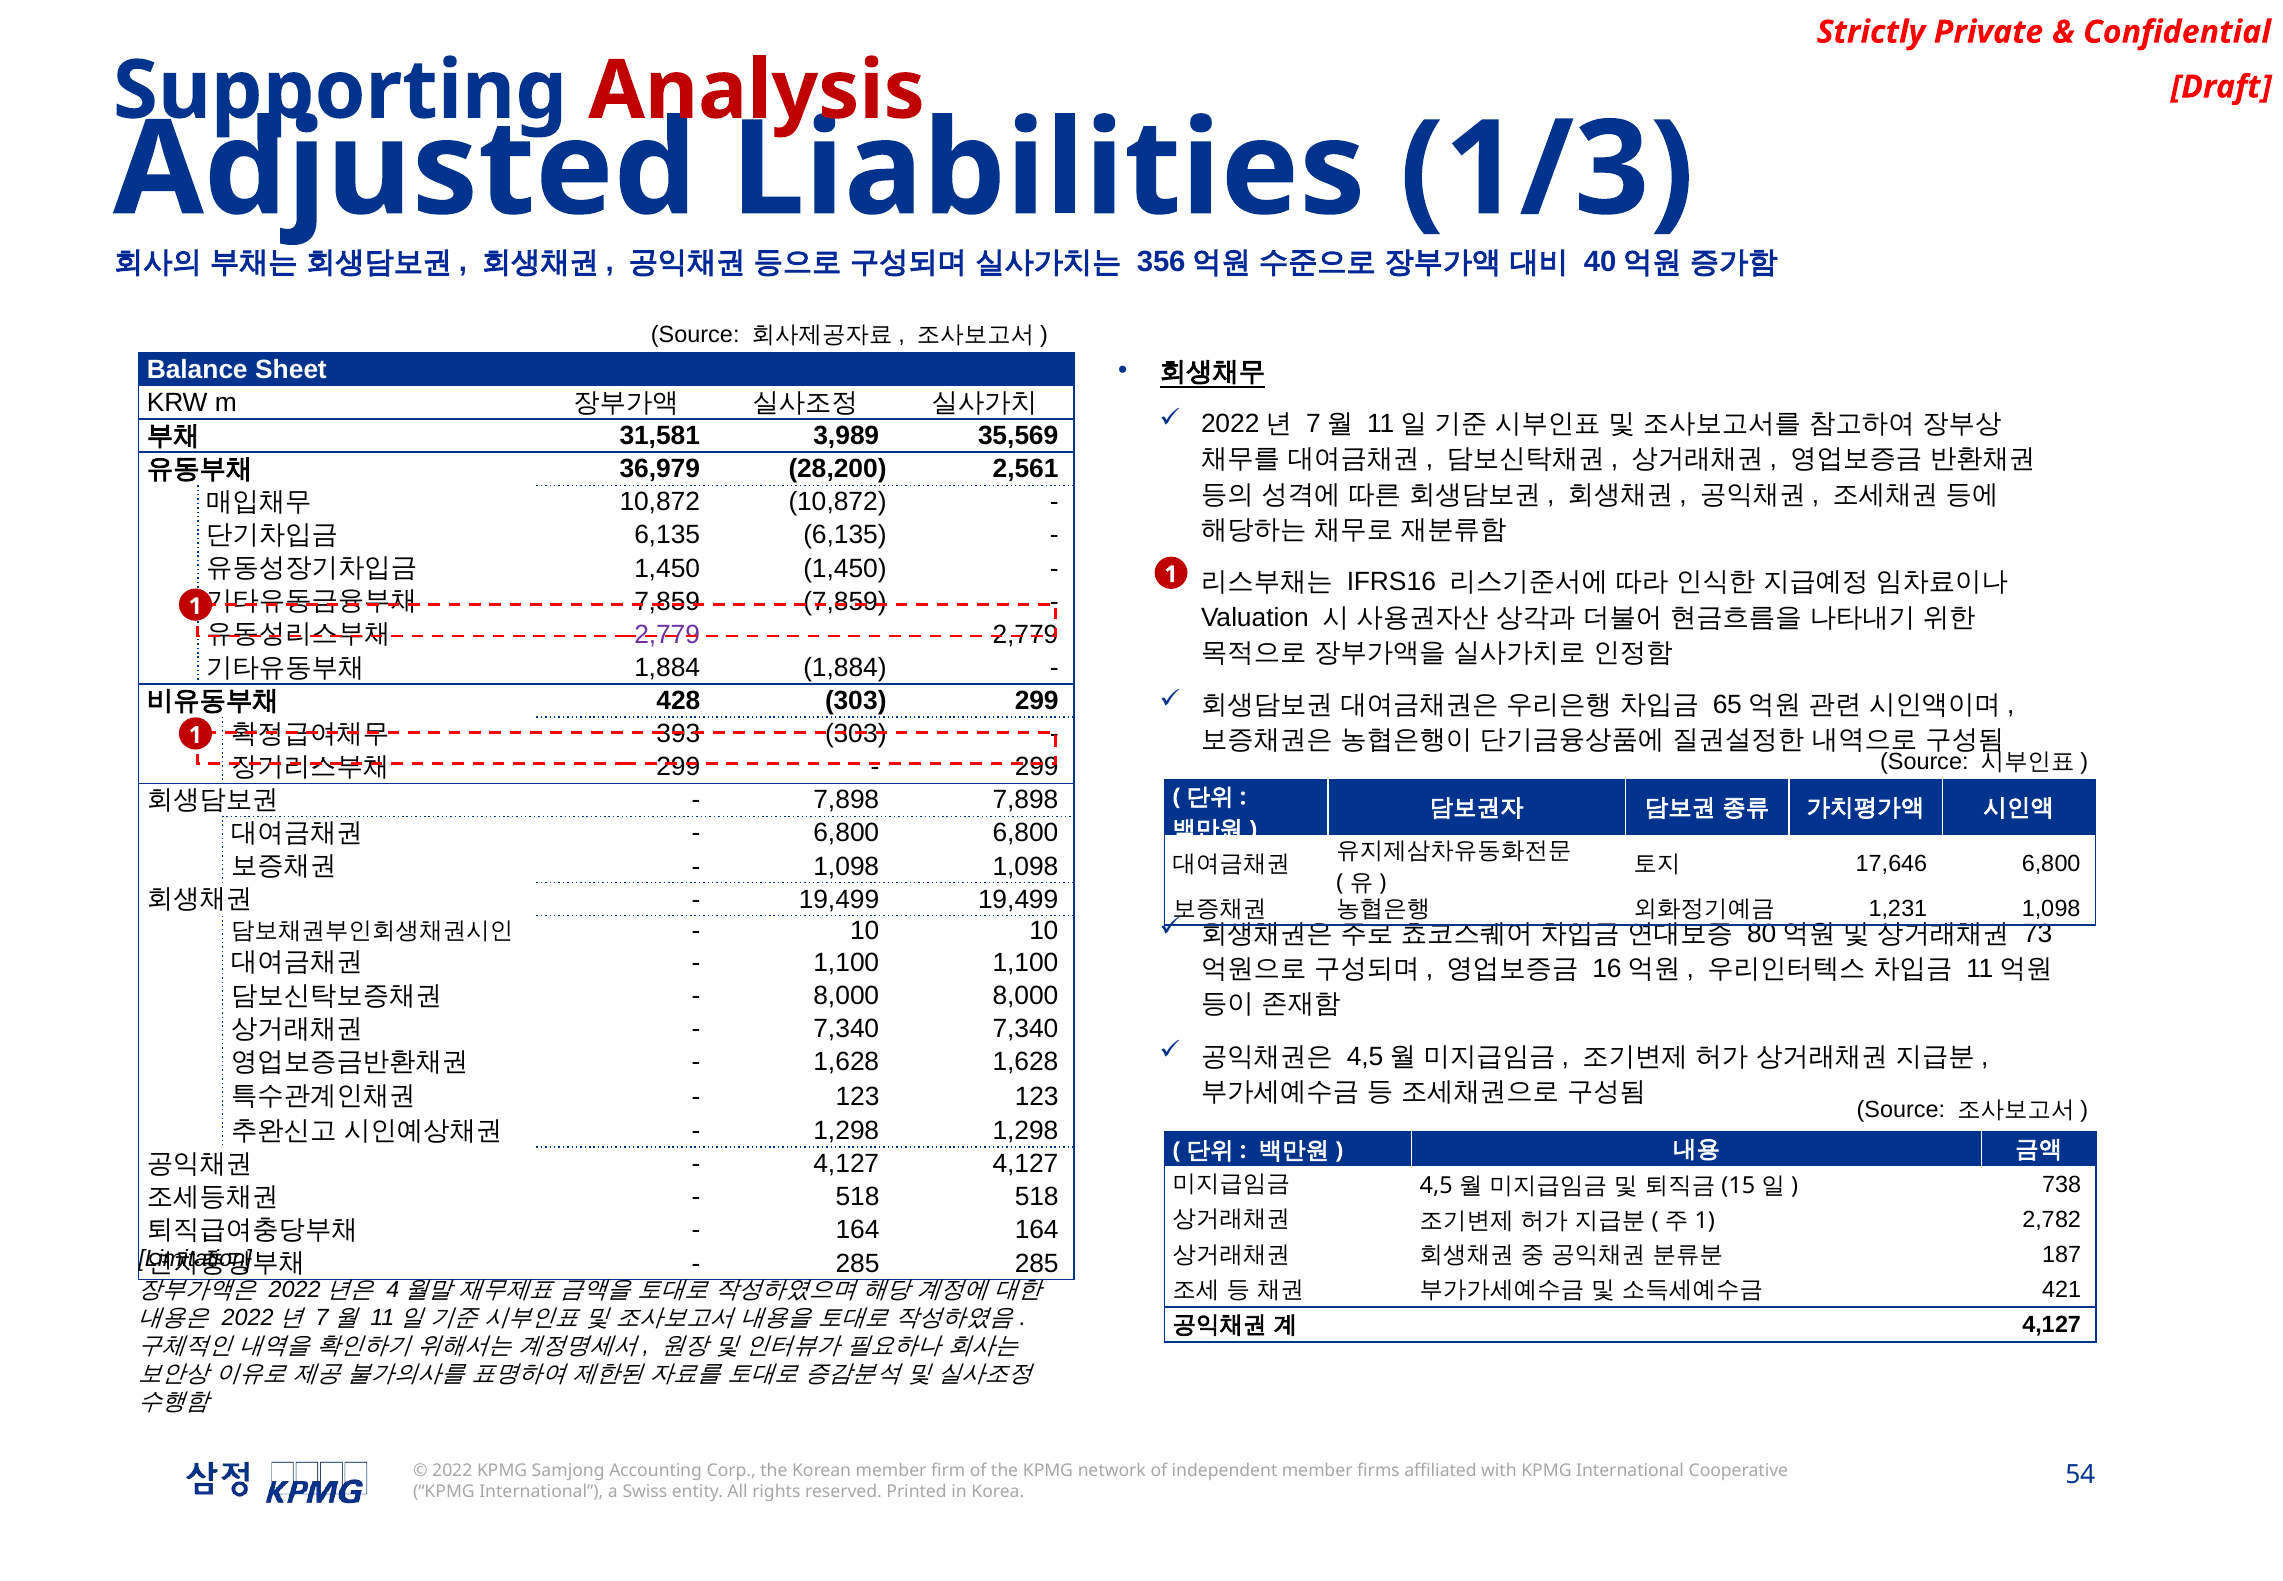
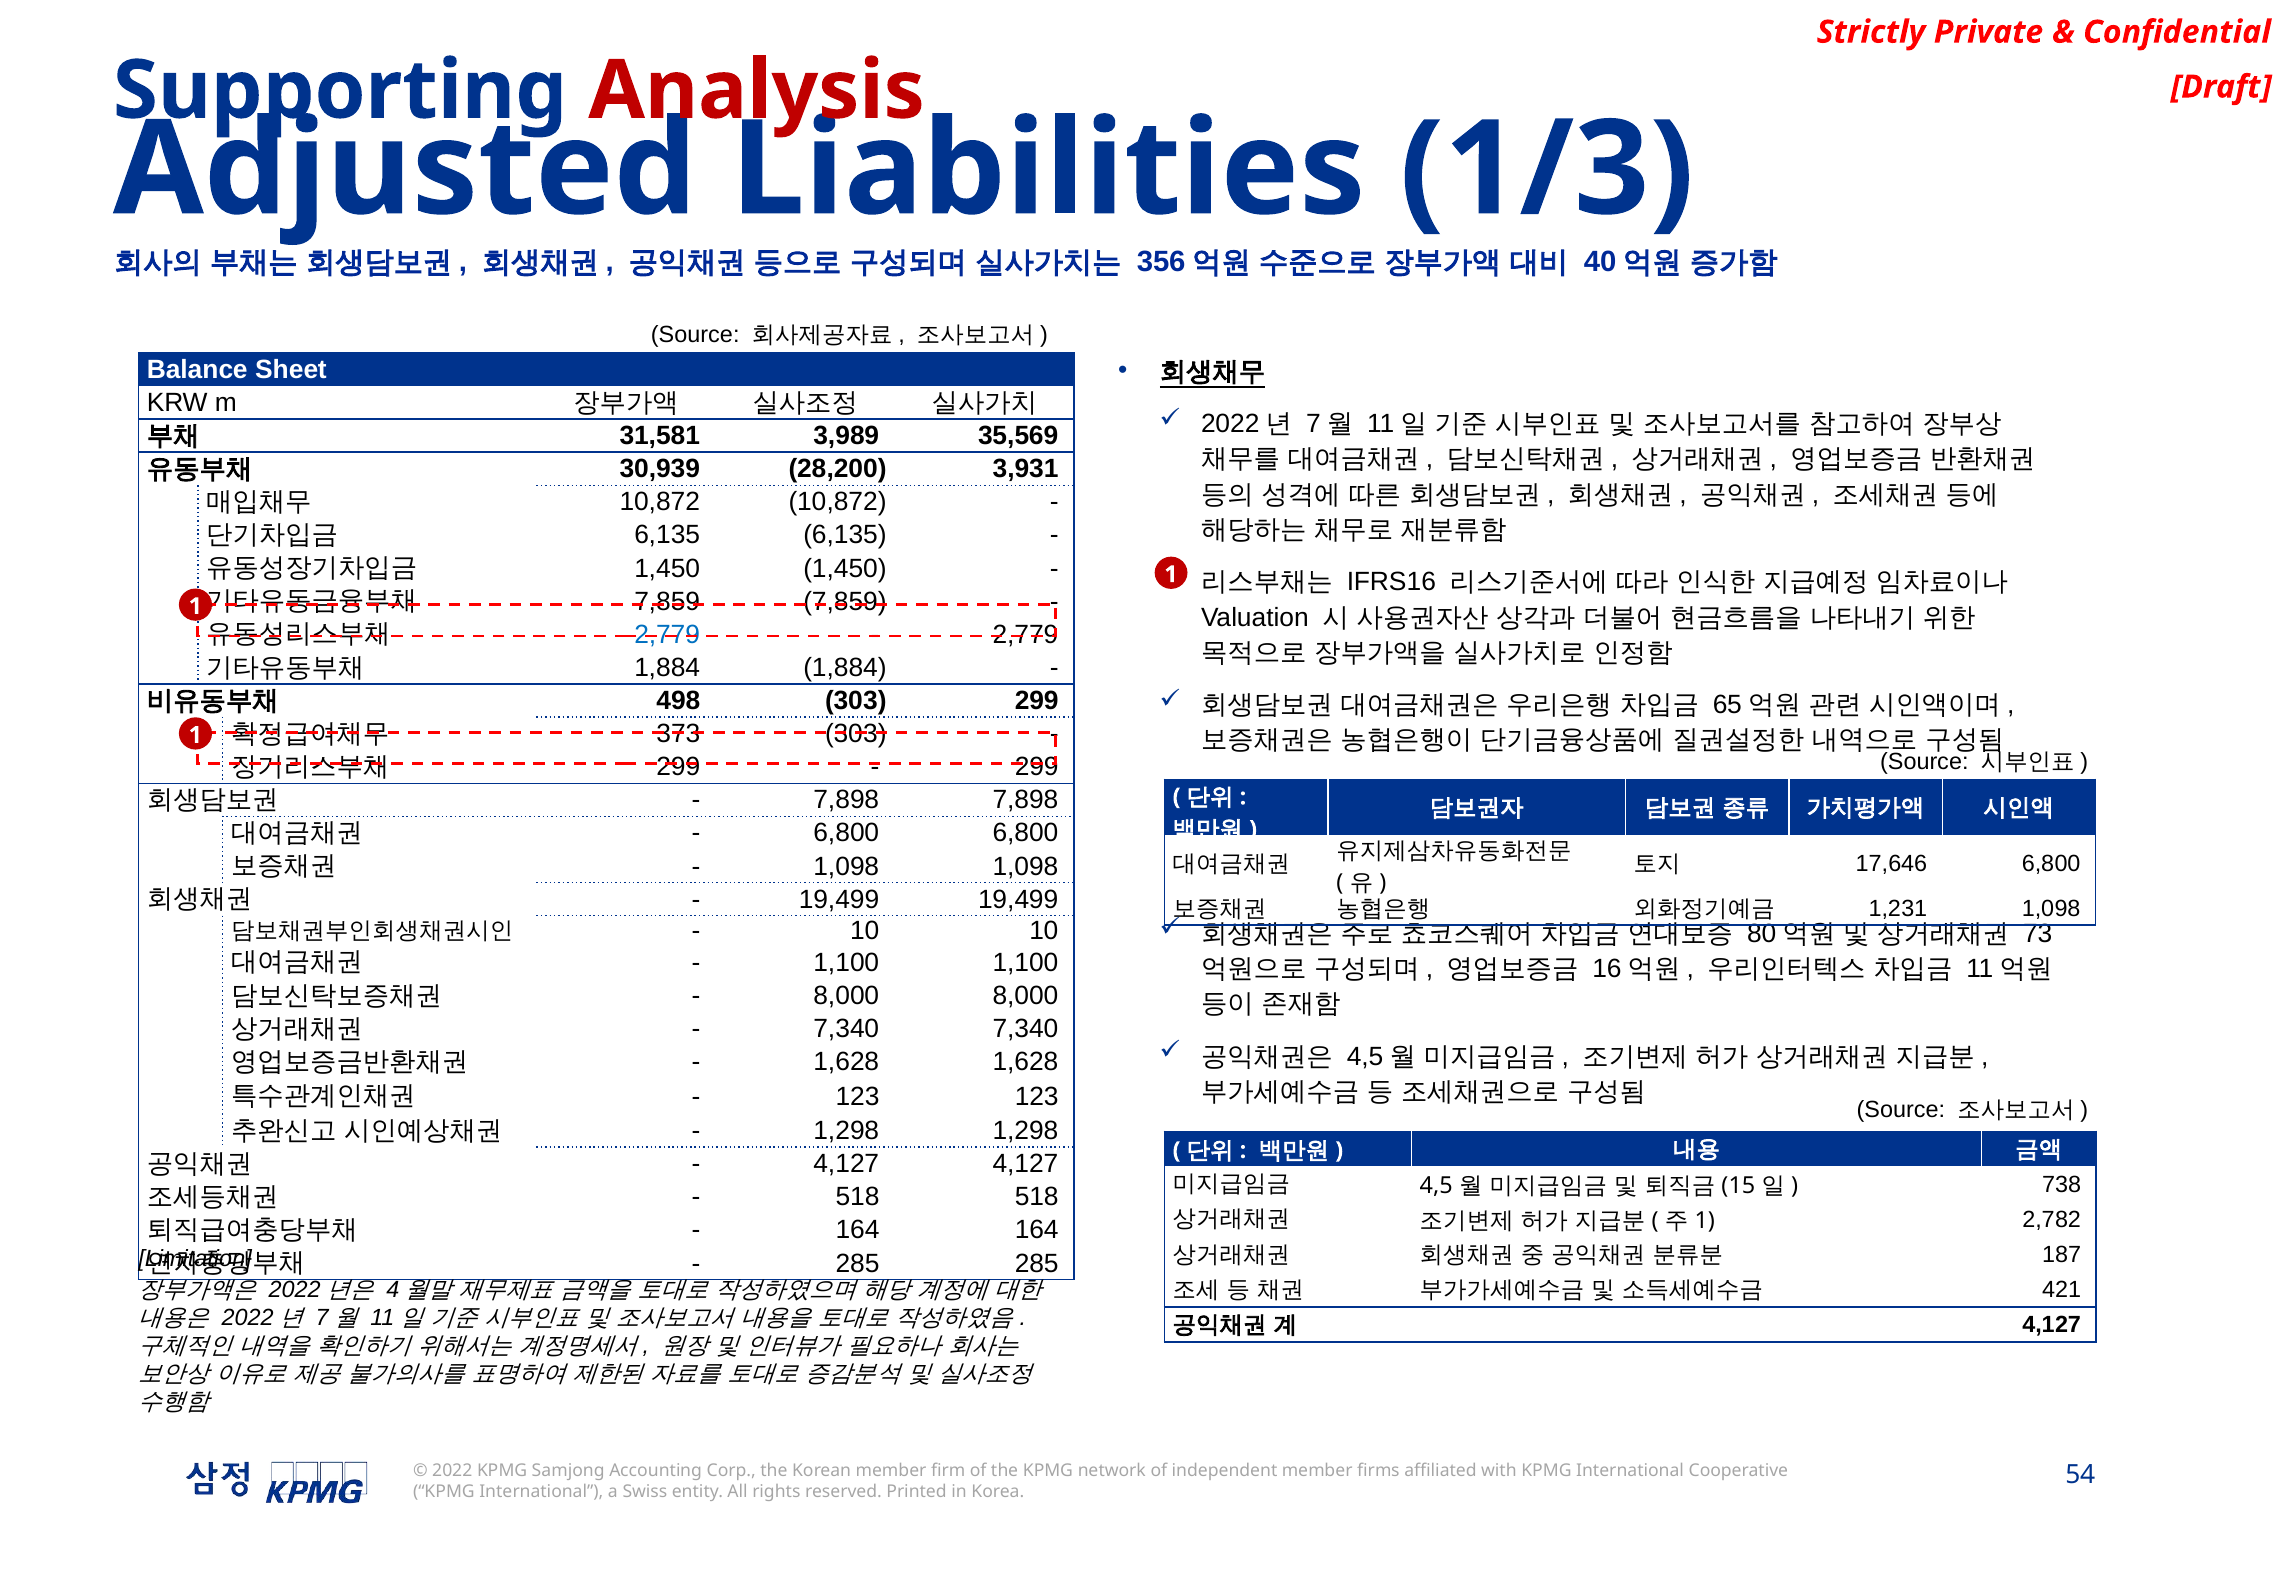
36,979: 36,979 -> 30,939
2,561: 2,561 -> 3,931
2,779 at (667, 634) colour: purple -> blue
428: 428 -> 498
393: 393 -> 373
